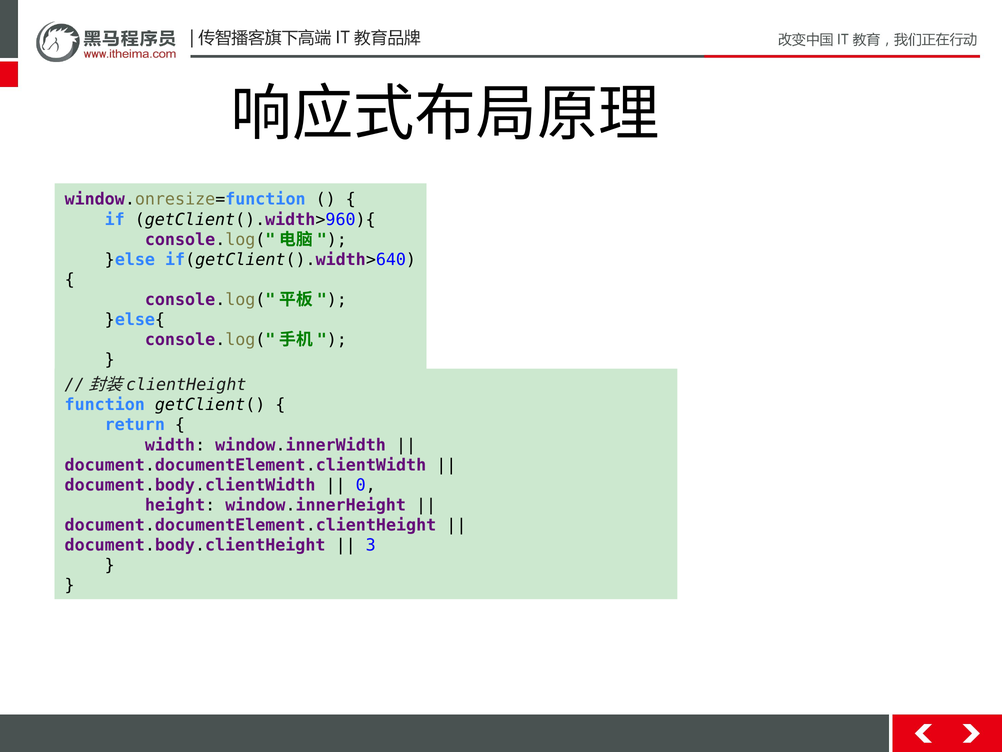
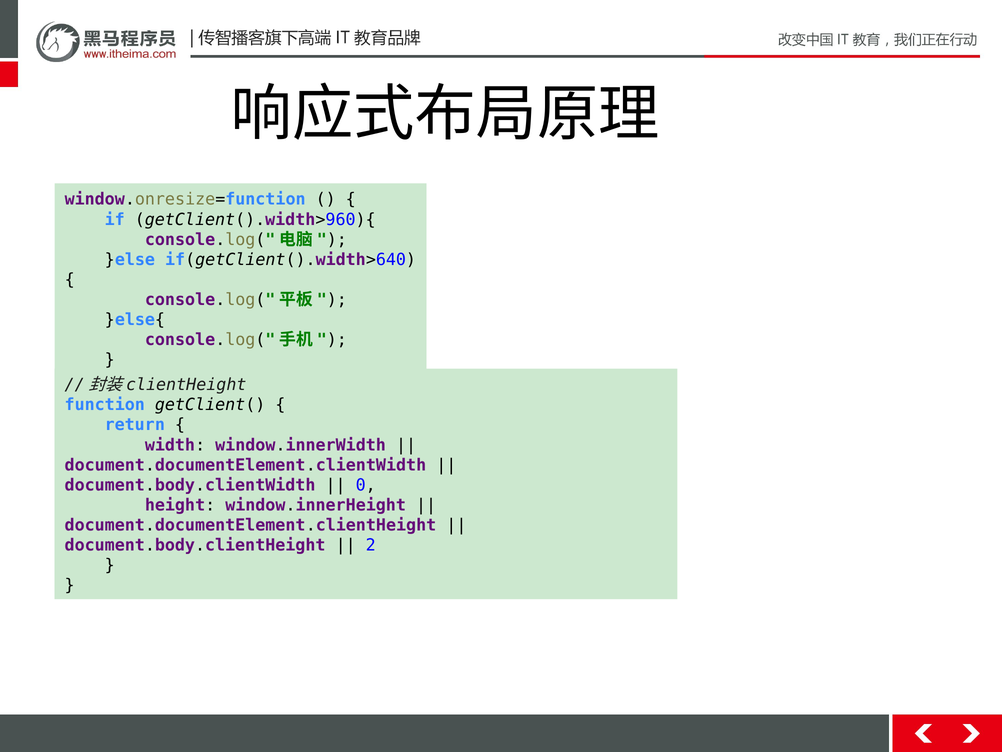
3: 3 -> 2
